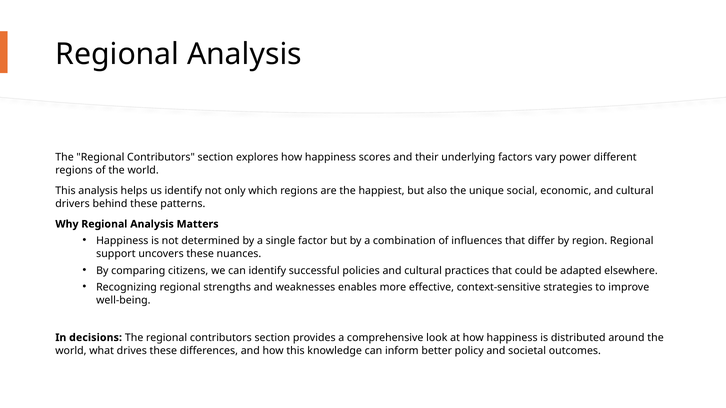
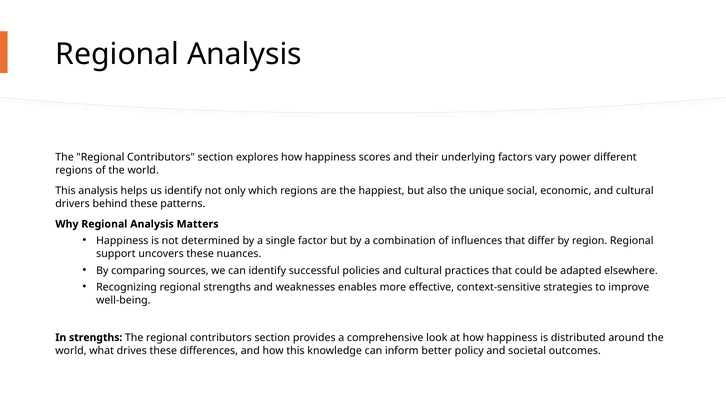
citizens: citizens -> sources
In decisions: decisions -> strengths
